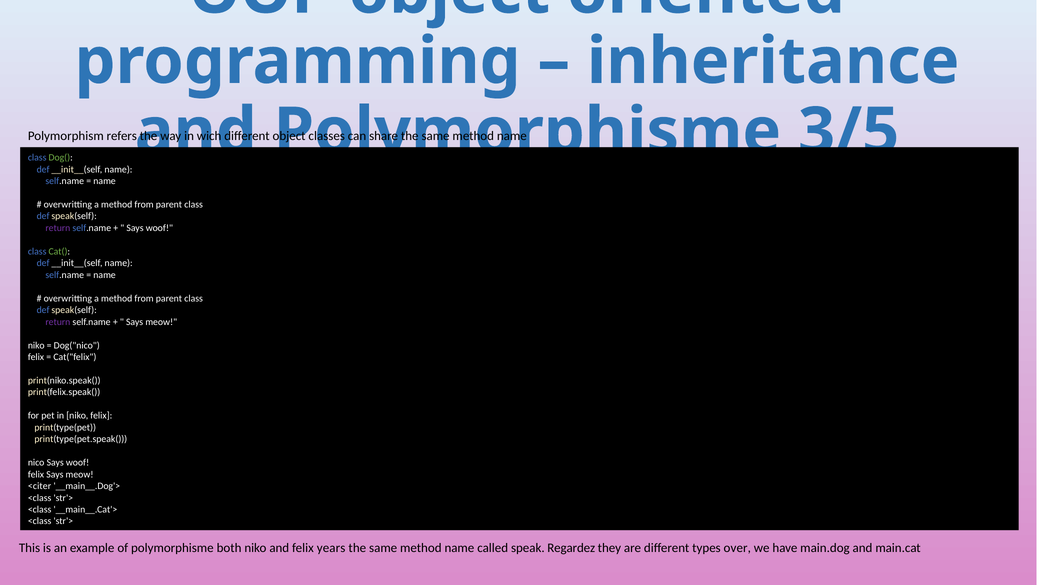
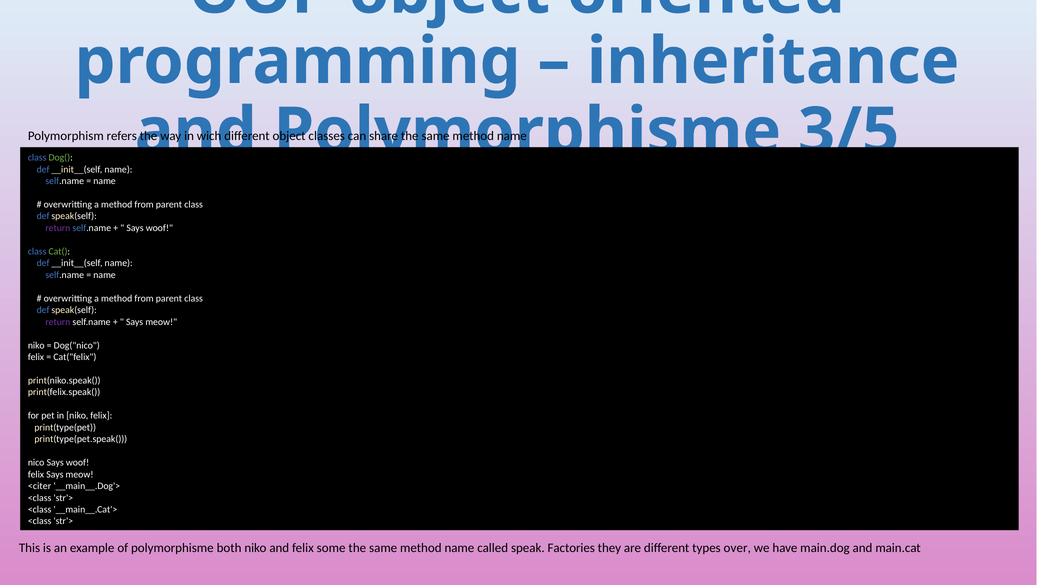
years: years -> some
Regardez: Regardez -> Factories
